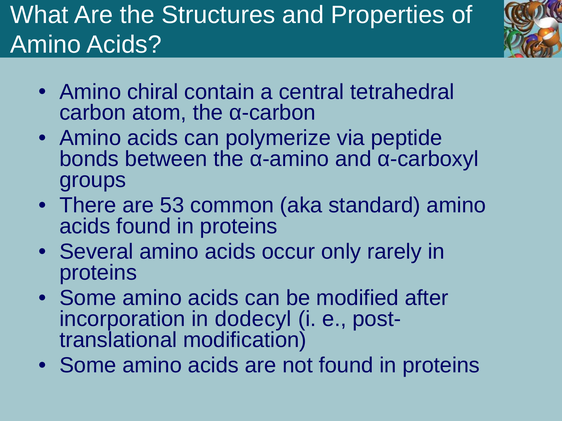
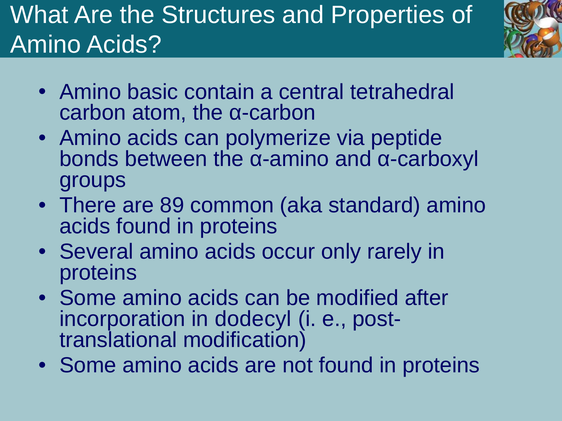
chiral: chiral -> basic
53: 53 -> 89
